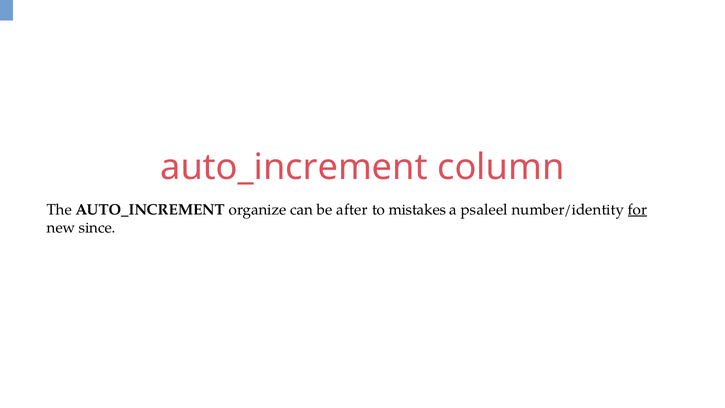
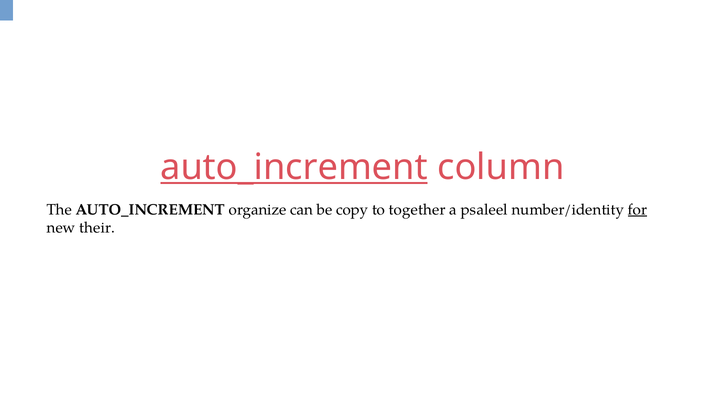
auto_increment at (294, 167) underline: none -> present
after: after -> copy
mistakes: mistakes -> together
since: since -> their
